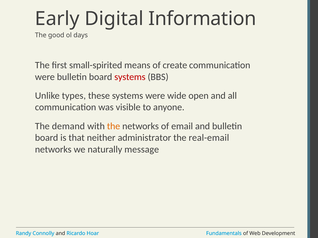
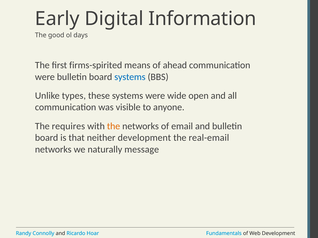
small-spirited: small-spirited -> firms-spirited
create: create -> ahead
systems at (130, 77) colour: red -> blue
demand: demand -> requires
neither administrator: administrator -> development
